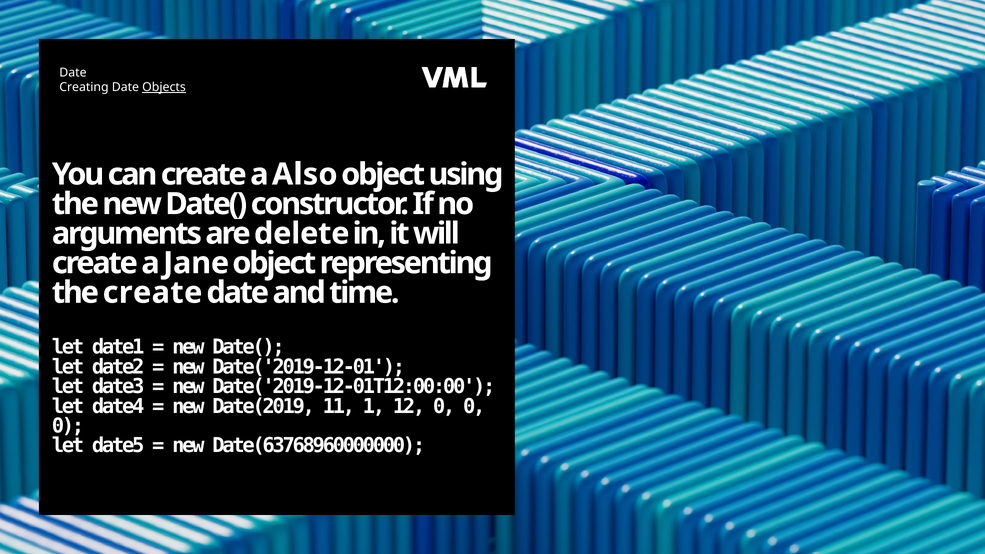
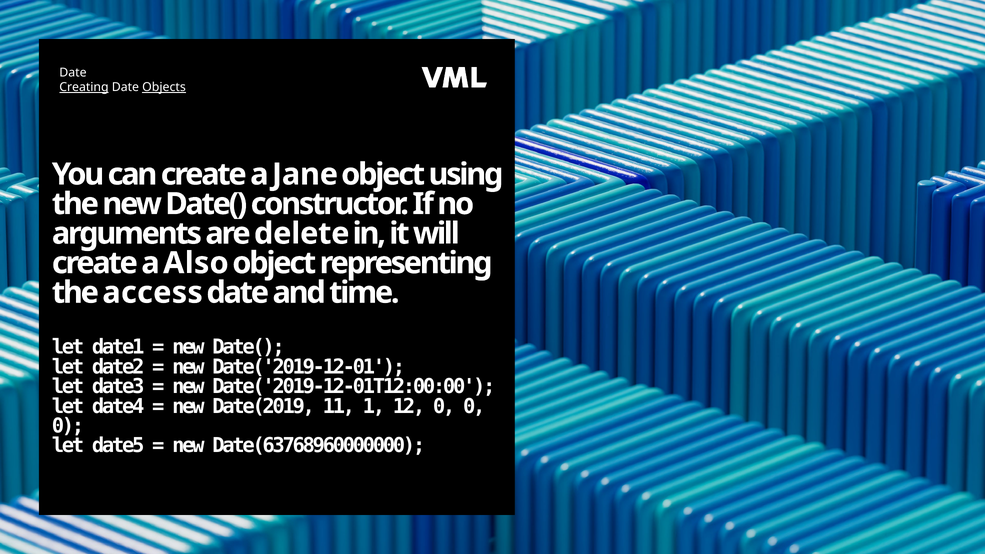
Creating underline: none -> present
Also: Also -> Jane
Jane: Jane -> Also
the create: create -> access
